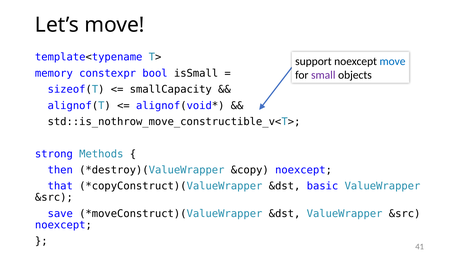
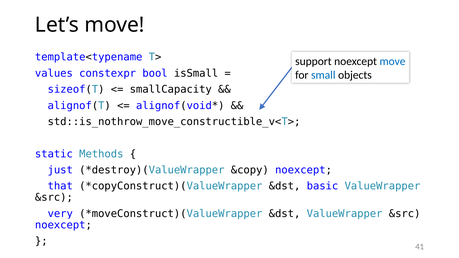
memory: memory -> values
small colour: purple -> blue
strong: strong -> static
then: then -> just
save: save -> very
